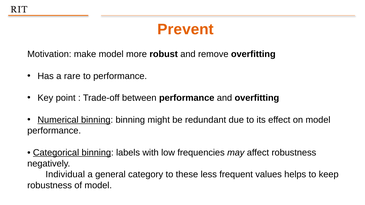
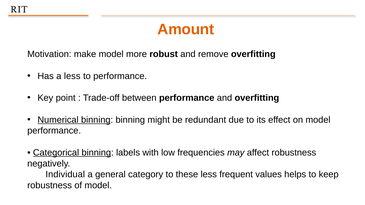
Prevent: Prevent -> Amount
a rare: rare -> less
